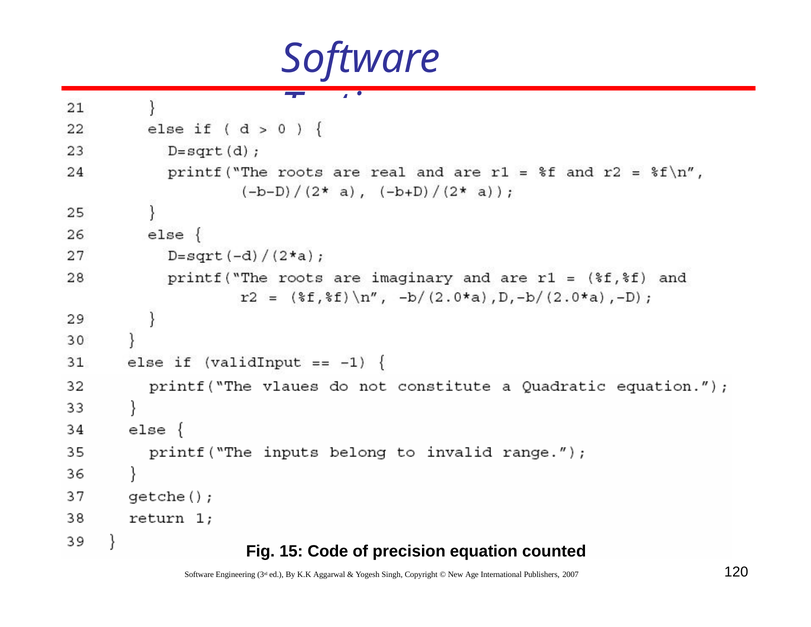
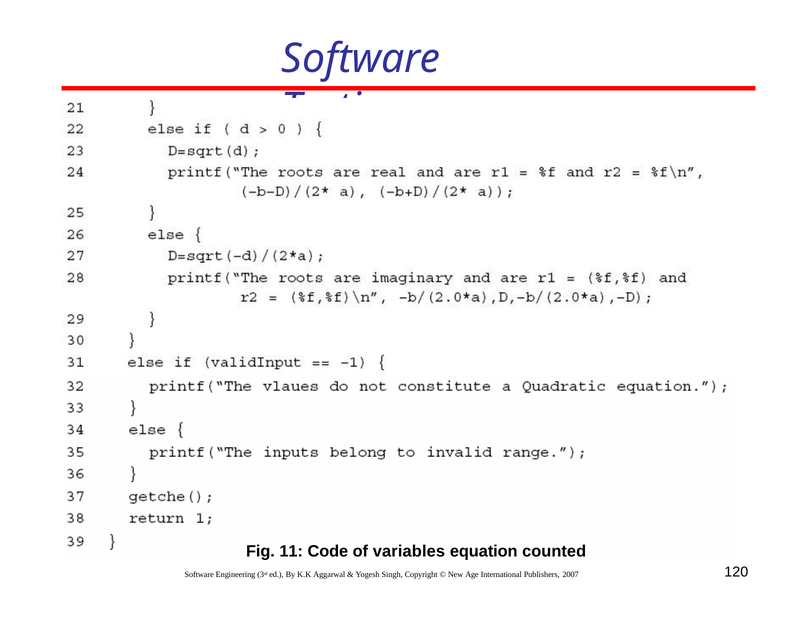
15: 15 -> 11
precision: precision -> variables
